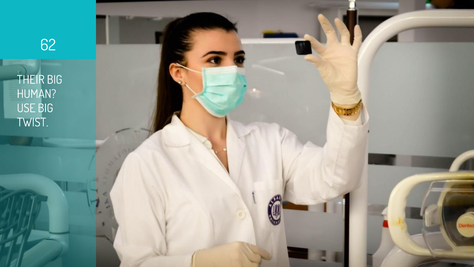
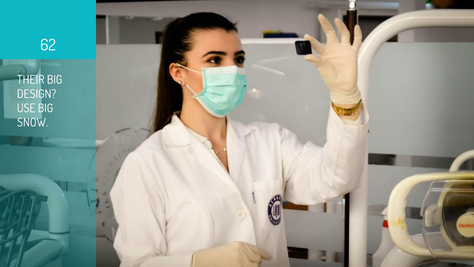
HUMAN: HUMAN -> DESIGN
TWIST: TWIST -> SNOW
